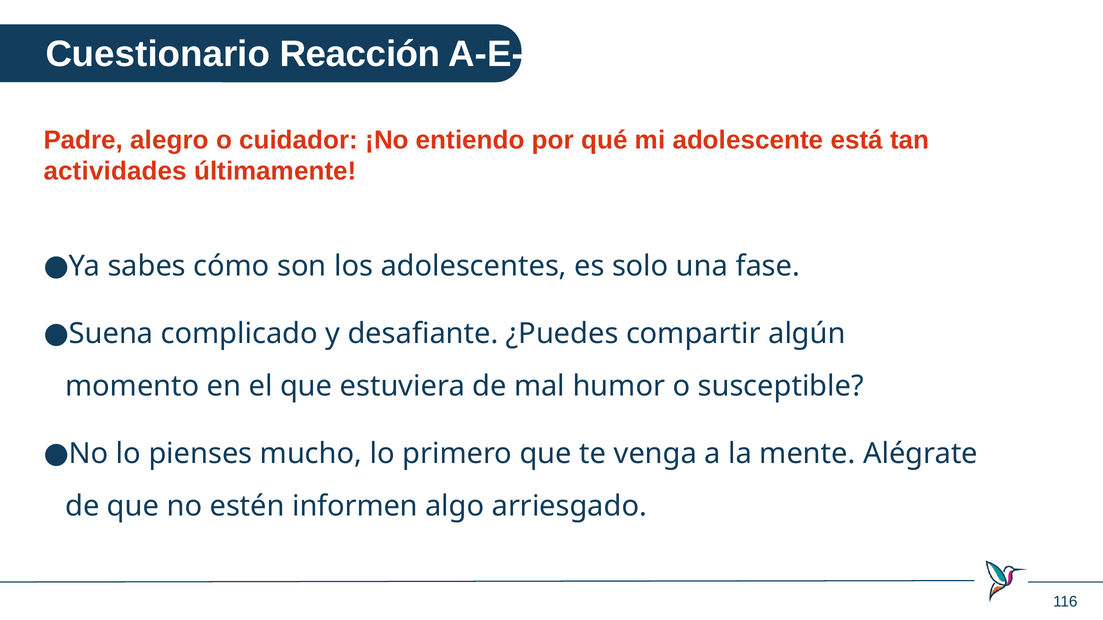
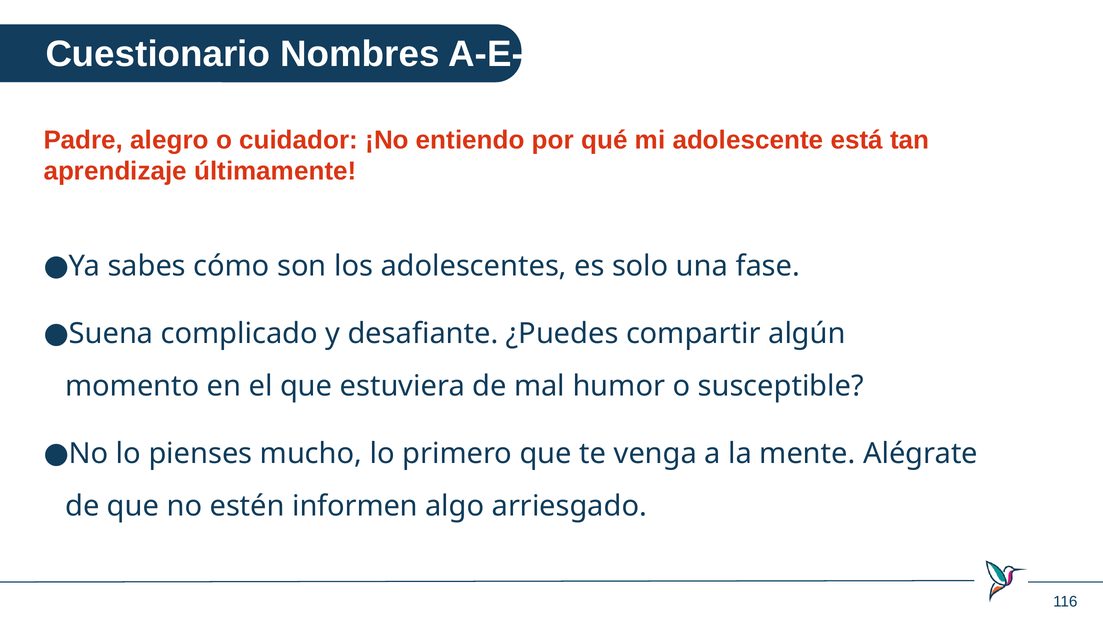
Reacción: Reacción -> Nombres
actividades: actividades -> aprendizaje
